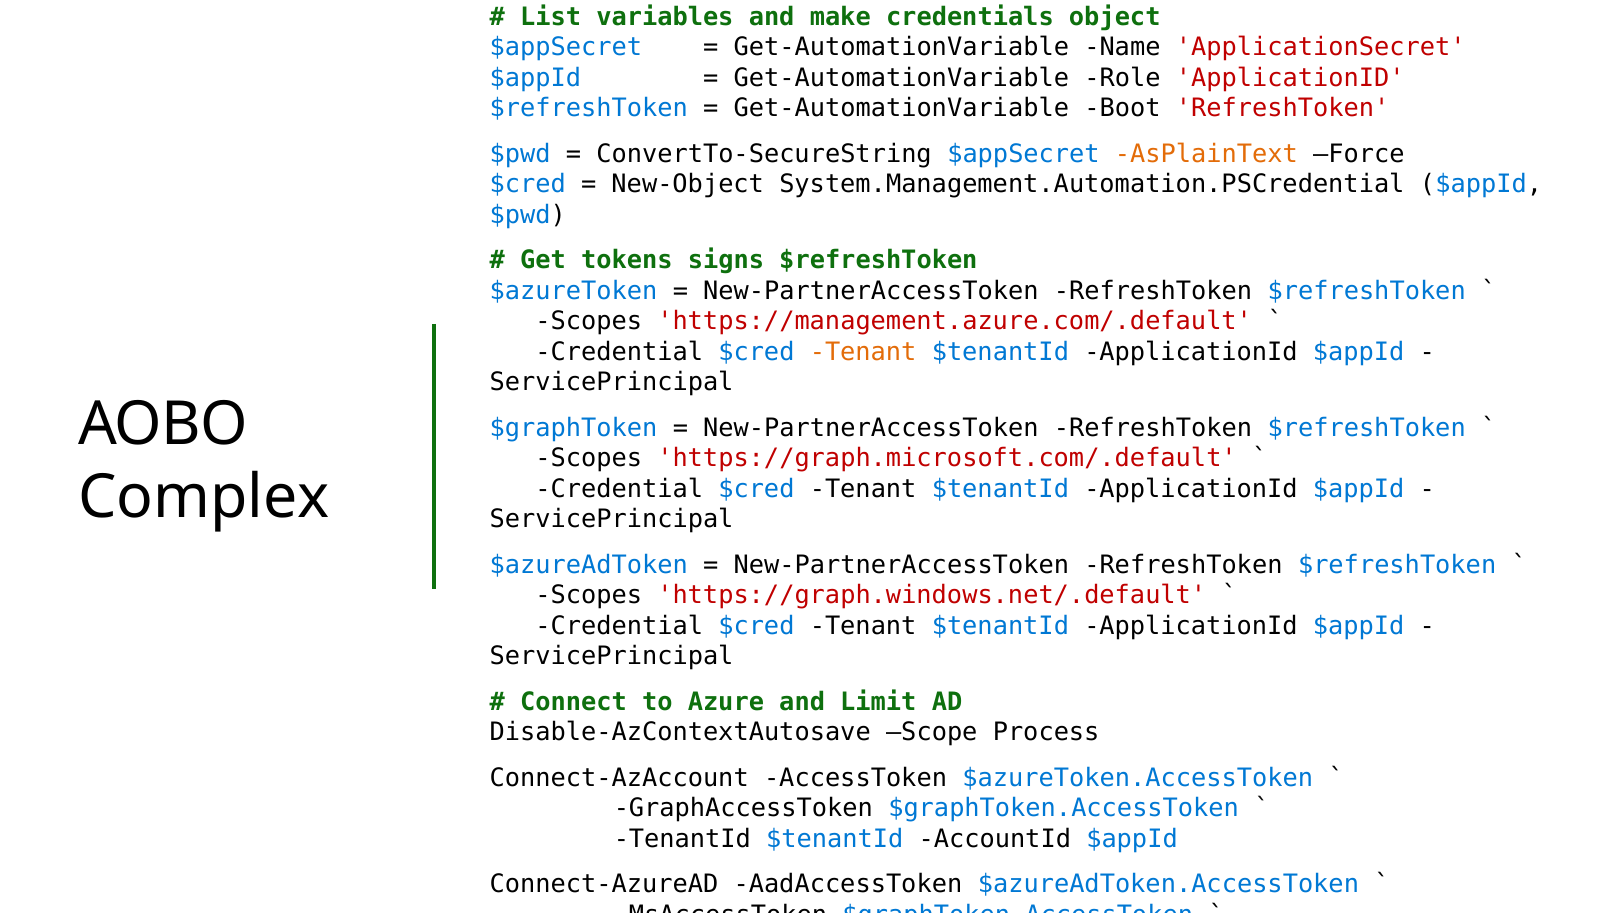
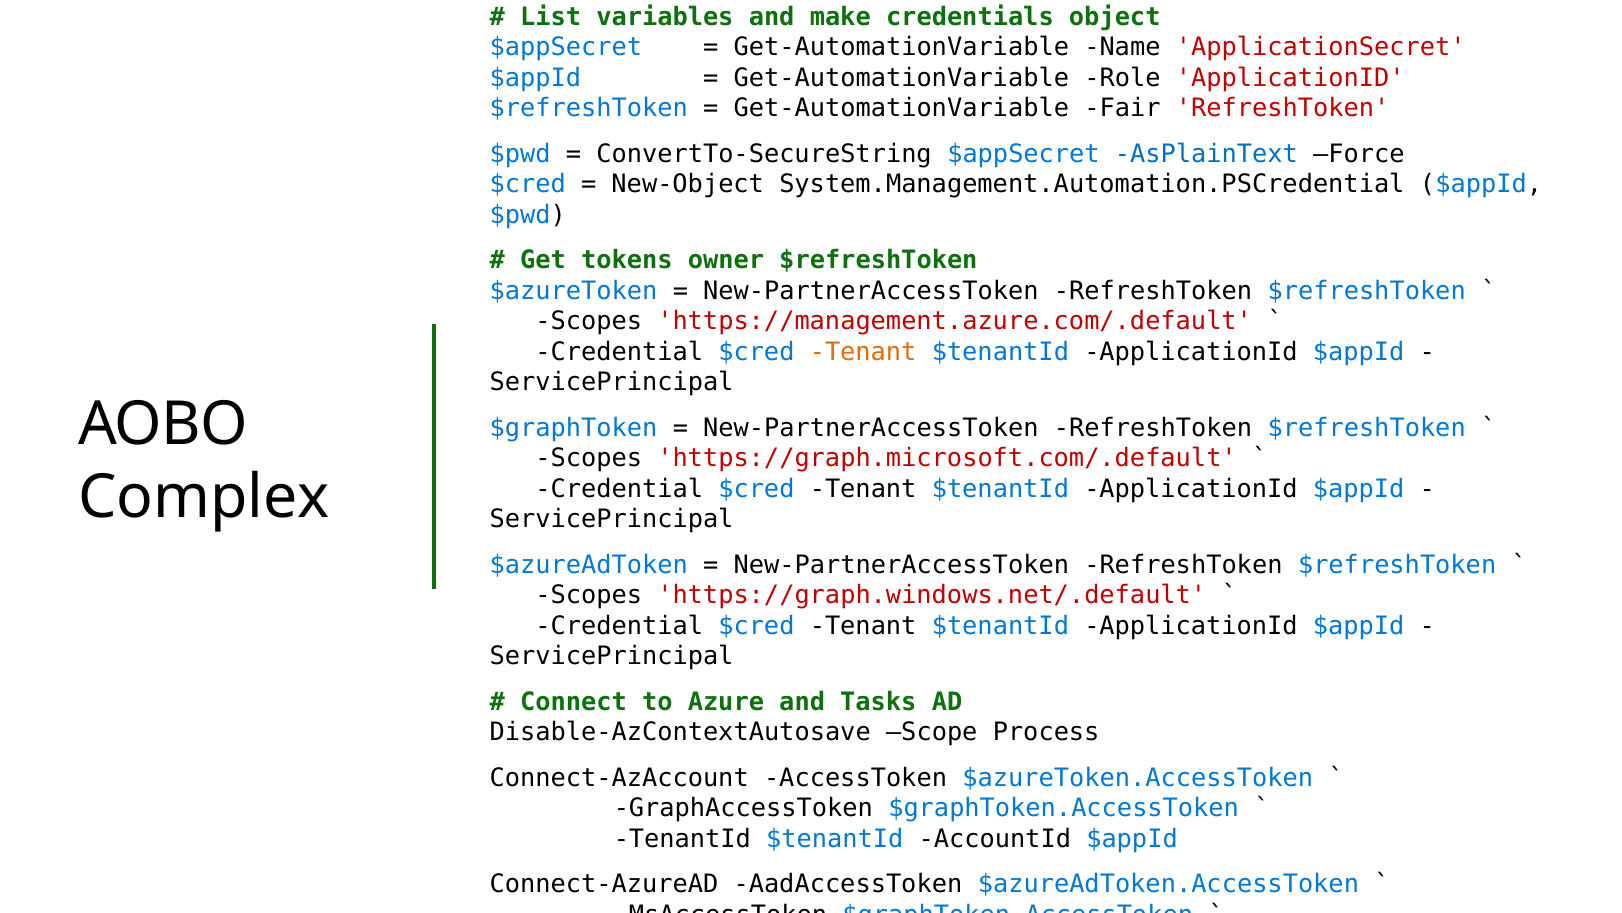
Boot: Boot -> Fair
AsPlainText colour: orange -> blue
signs: signs -> owner
Limit: Limit -> Tasks
